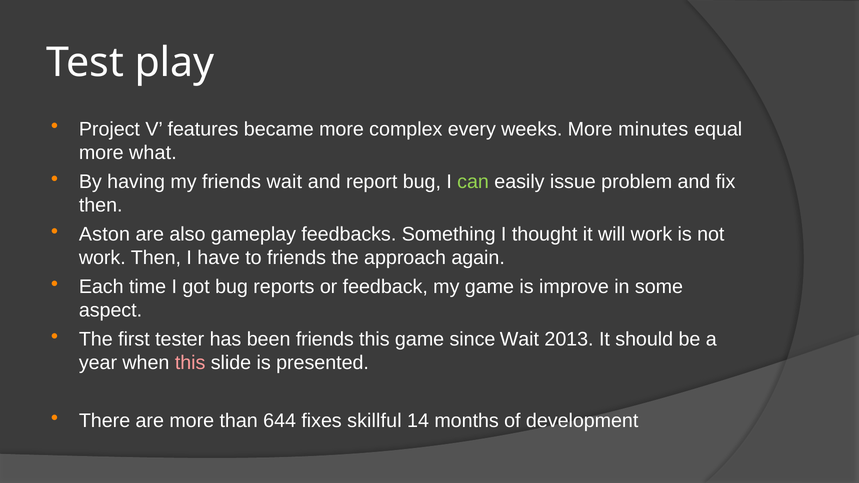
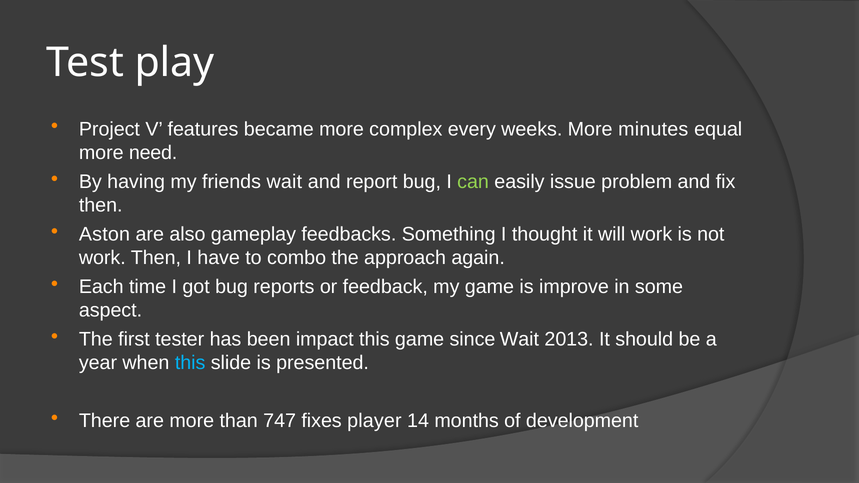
what: what -> need
to friends: friends -> combo
been friends: friends -> impact
this at (190, 363) colour: pink -> light blue
644: 644 -> 747
skillful: skillful -> player
